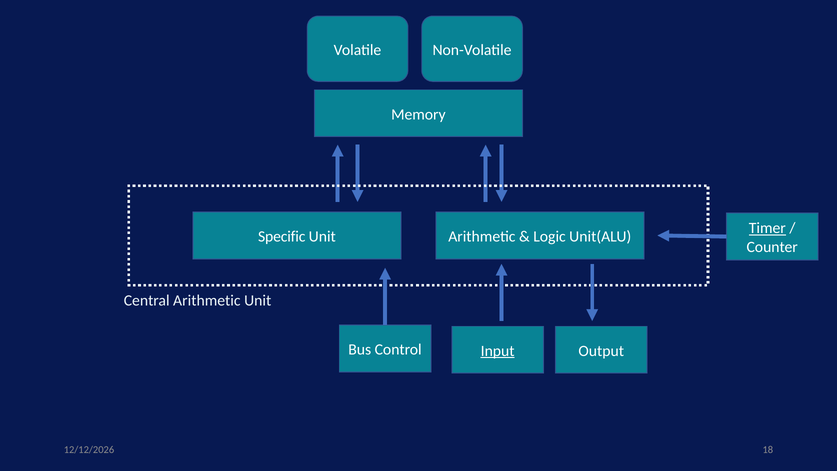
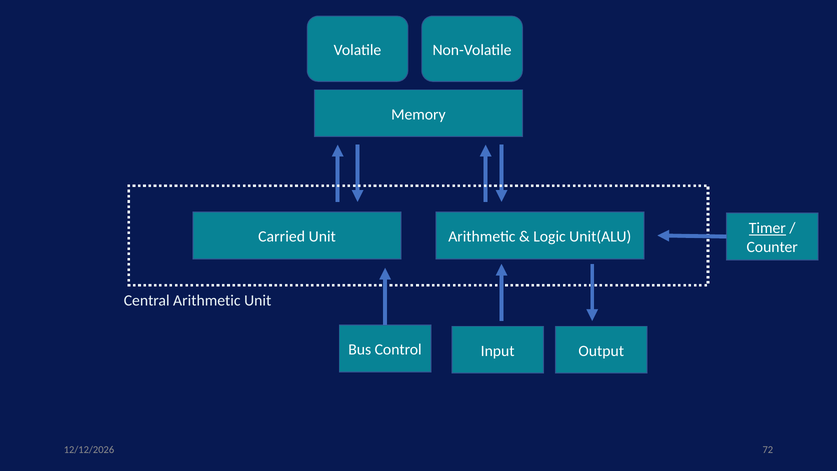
Specific: Specific -> Carried
Input underline: present -> none
18: 18 -> 72
